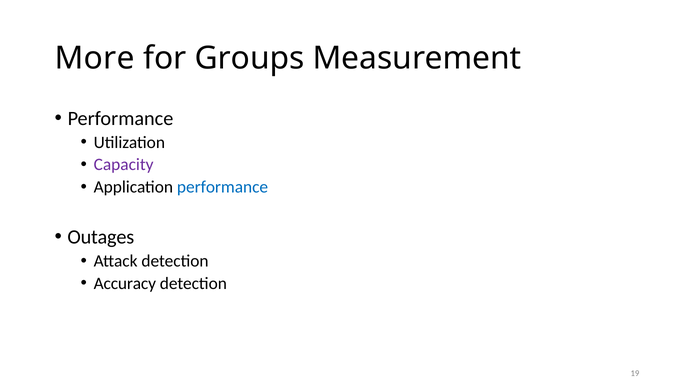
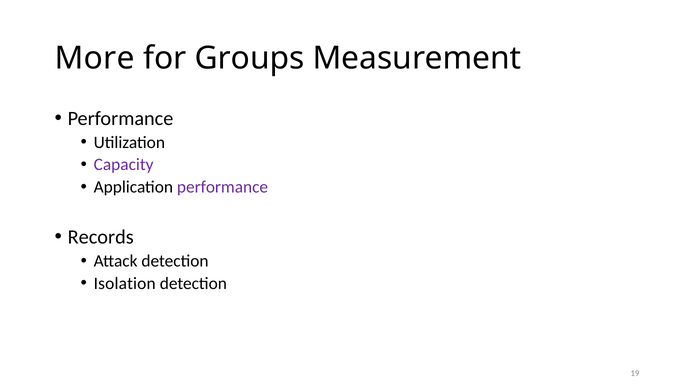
performance at (223, 187) colour: blue -> purple
Outages: Outages -> Records
Accuracy: Accuracy -> Isolation
